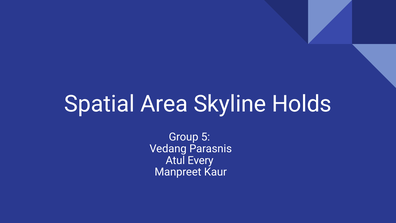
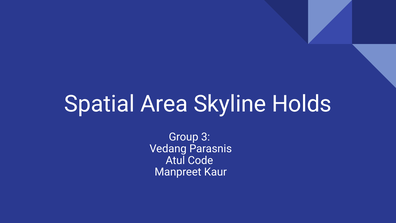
5: 5 -> 3
Every: Every -> Code
